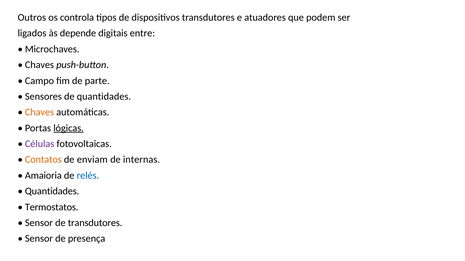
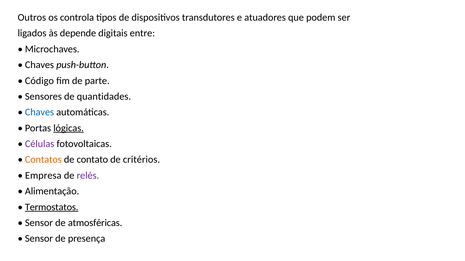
Campo: Campo -> Código
Chaves at (40, 112) colour: orange -> blue
enviam: enviam -> contato
internas: internas -> critérios
Amaioria: Amaioria -> Empresa
relés colour: blue -> purple
Quantidades at (52, 192): Quantidades -> Alimentação
Termostatos underline: none -> present
de transdutores: transdutores -> atmosféricas
